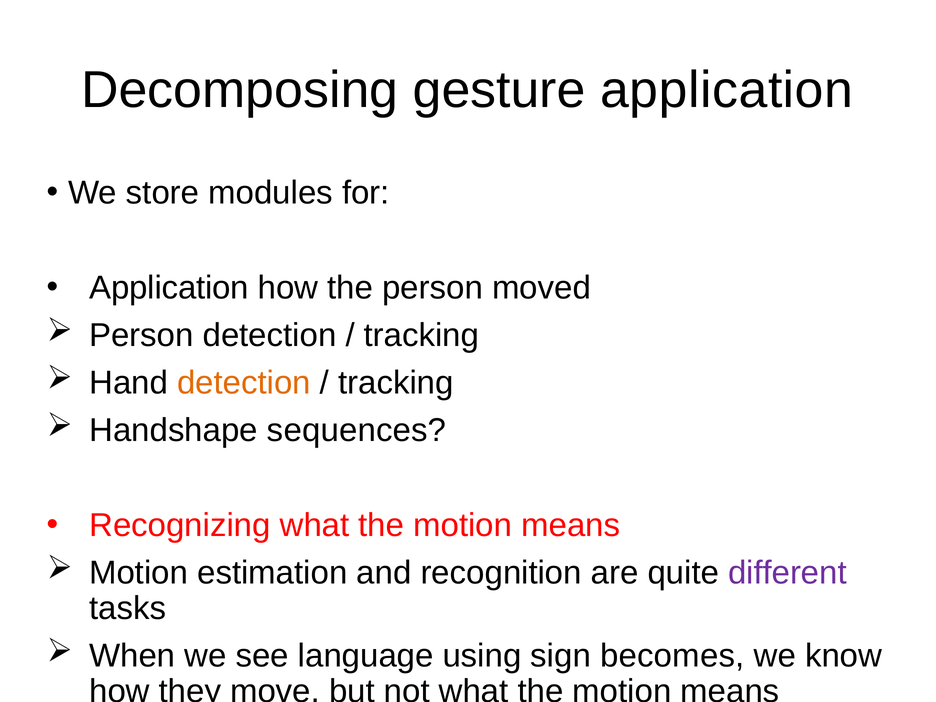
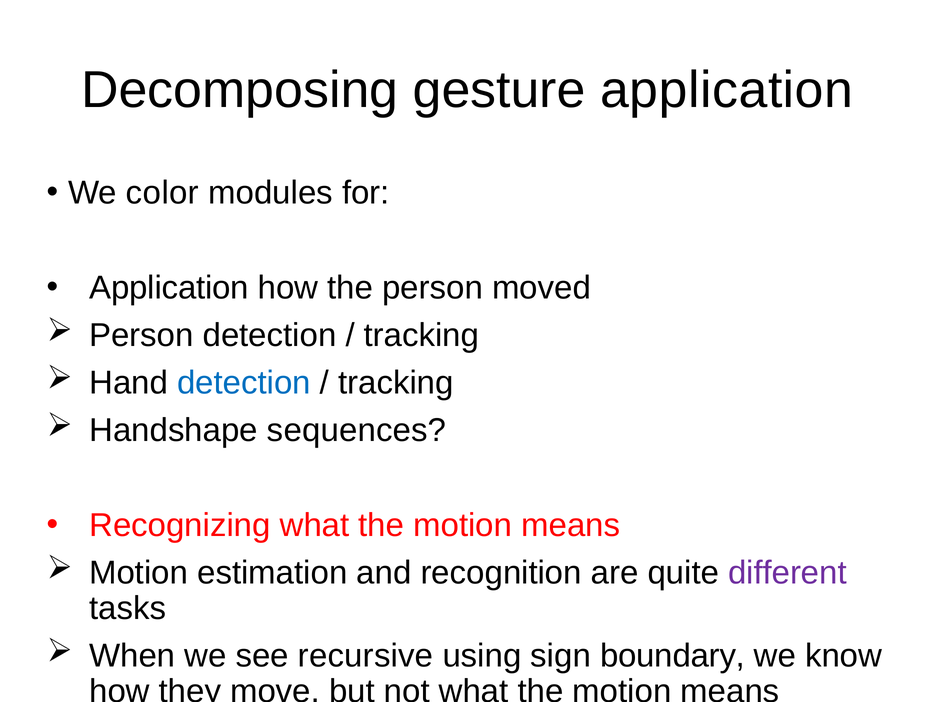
store: store -> color
detection at (244, 383) colour: orange -> blue
language: language -> recursive
becomes: becomes -> boundary
